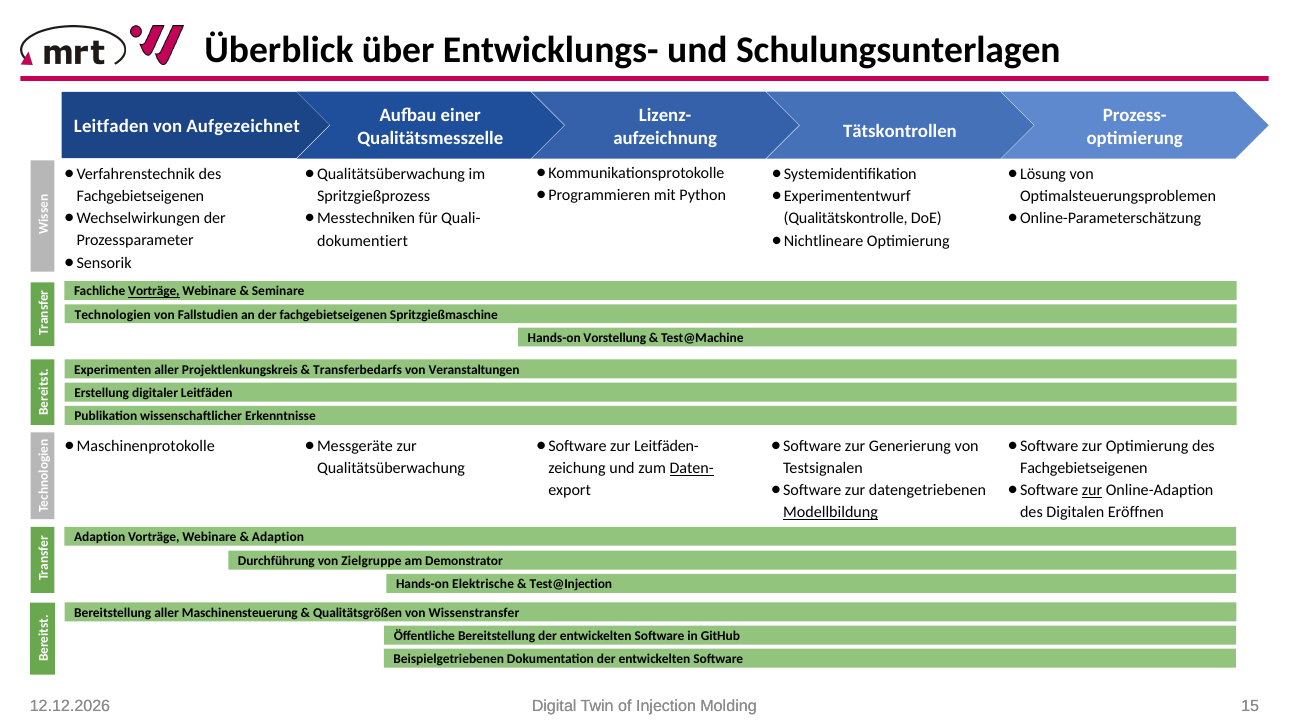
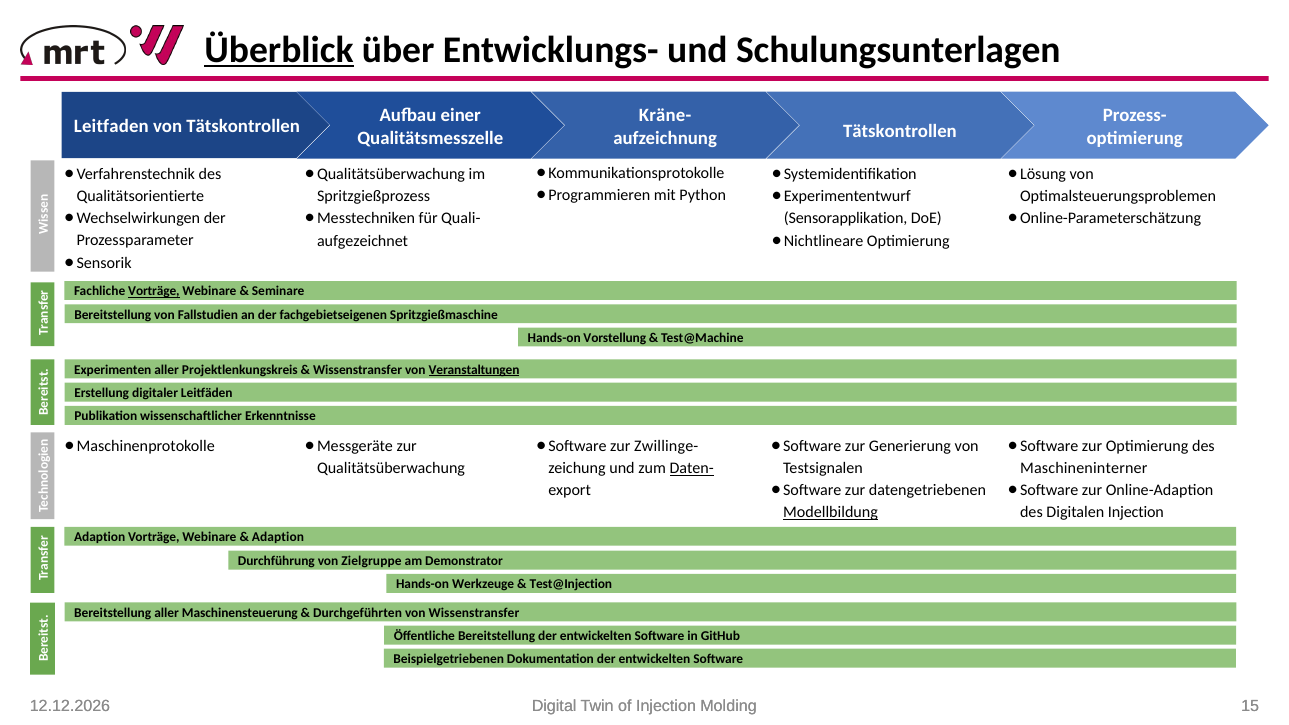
Überblick underline: none -> present
Lizenz-: Lizenz- -> Kräne-
von Aufgezeichnet: Aufgezeichnet -> Tätskontrollen
Fachgebietseigenen at (140, 196): Fachgebietseigenen -> Qualitätsorientierte
Qualitätskontrolle: Qualitätskontrolle -> Sensorapplikation
dokumentiert: dokumentiert -> aufgezeichnet
Technologien at (113, 315): Technologien -> Bereitstellung
Transferbedarfs at (358, 370): Transferbedarfs -> Wissenstransfer
Veranstaltungen underline: none -> present
Leitfäden-: Leitfäden- -> Zwillinge-
Fachgebietseigenen at (1084, 468): Fachgebietseigenen -> Maschineninterner
zur at (1092, 490) underline: present -> none
Digitalen Eröffnen: Eröffnen -> Injection
Elektrische: Elektrische -> Werkzeuge
Qualitätsgrößen: Qualitätsgrößen -> Durchgeführten
